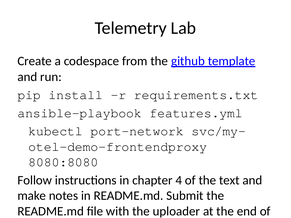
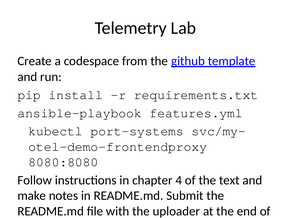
port-network: port-network -> port-systems
